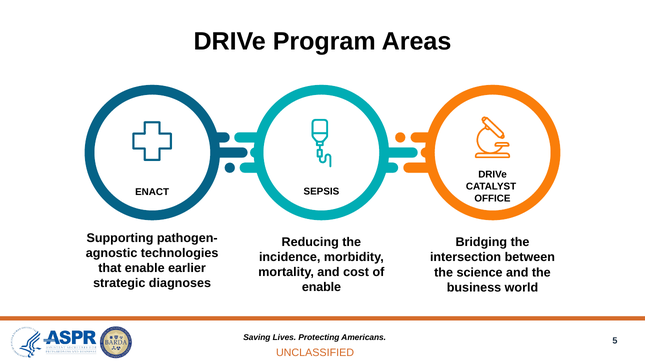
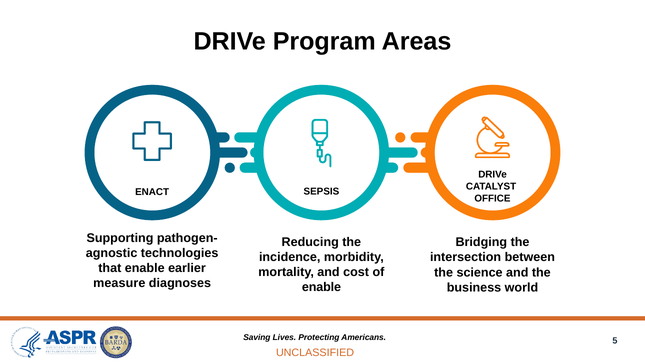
strategic: strategic -> measure
